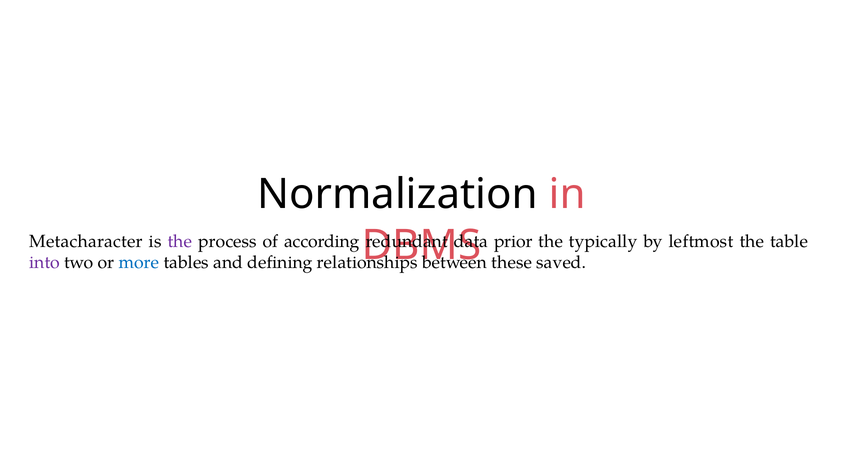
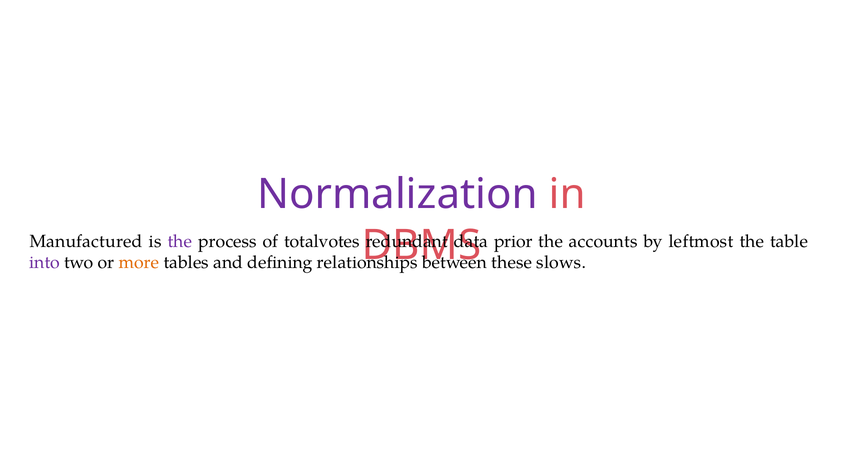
Normalization colour: black -> purple
Metacharacter: Metacharacter -> Manufactured
according: according -> totalvotes
typically: typically -> accounts
more colour: blue -> orange
saved: saved -> slows
